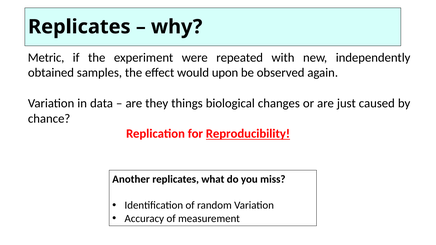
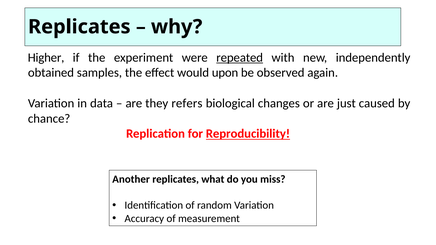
Metric: Metric -> Higher
repeated underline: none -> present
things: things -> refers
